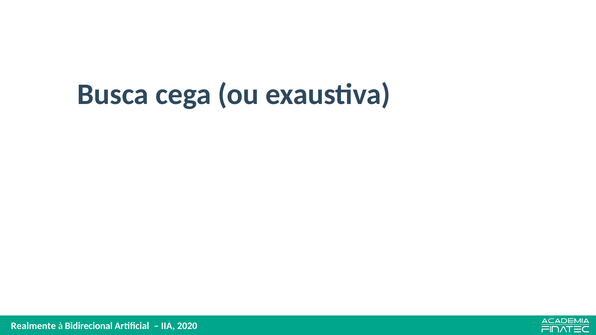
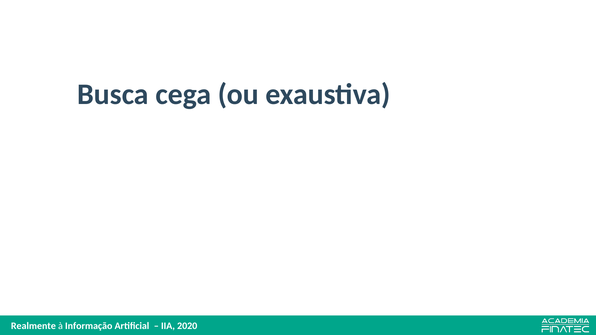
Bidirecional: Bidirecional -> Informação
